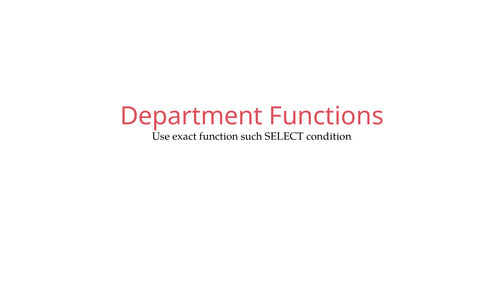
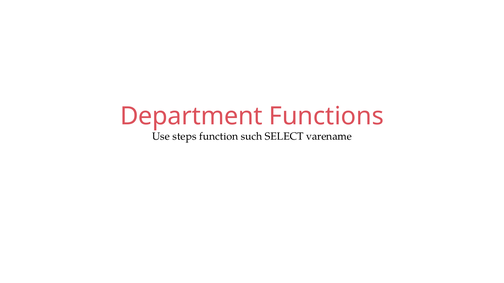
exact: exact -> steps
condition: condition -> varename
